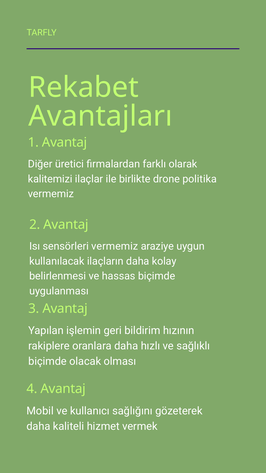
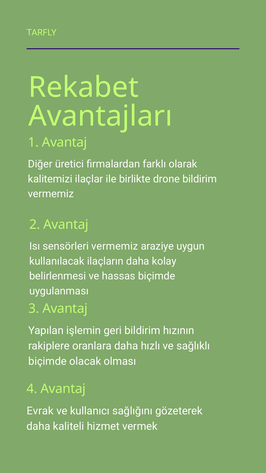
drone politika: politika -> bildirim
Mobil: Mobil -> Evrak
